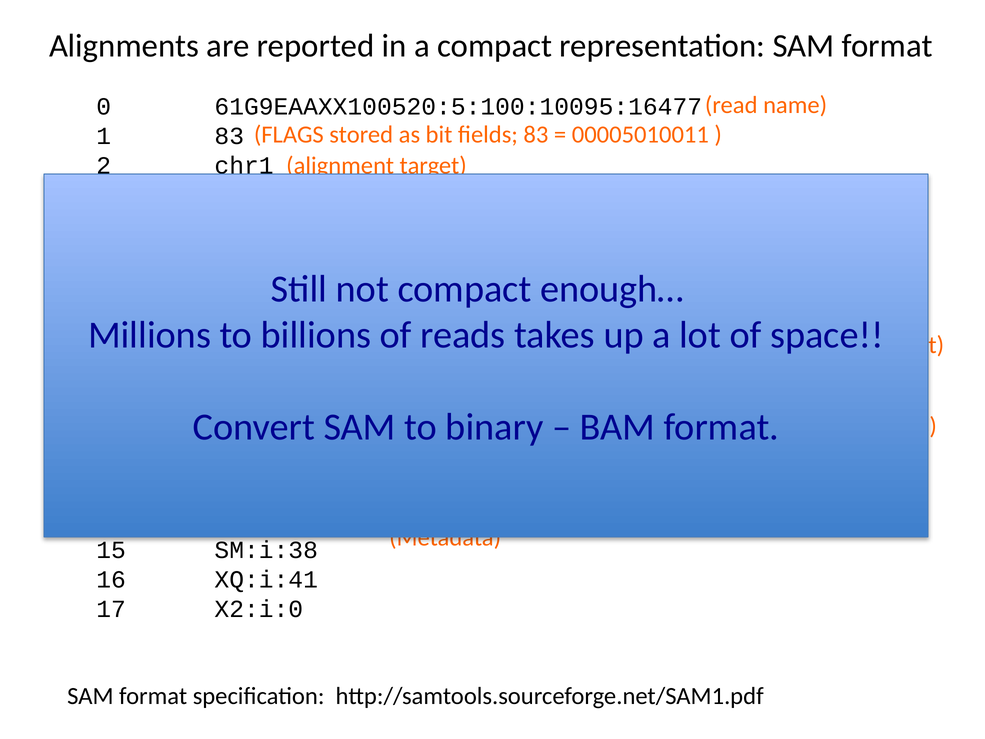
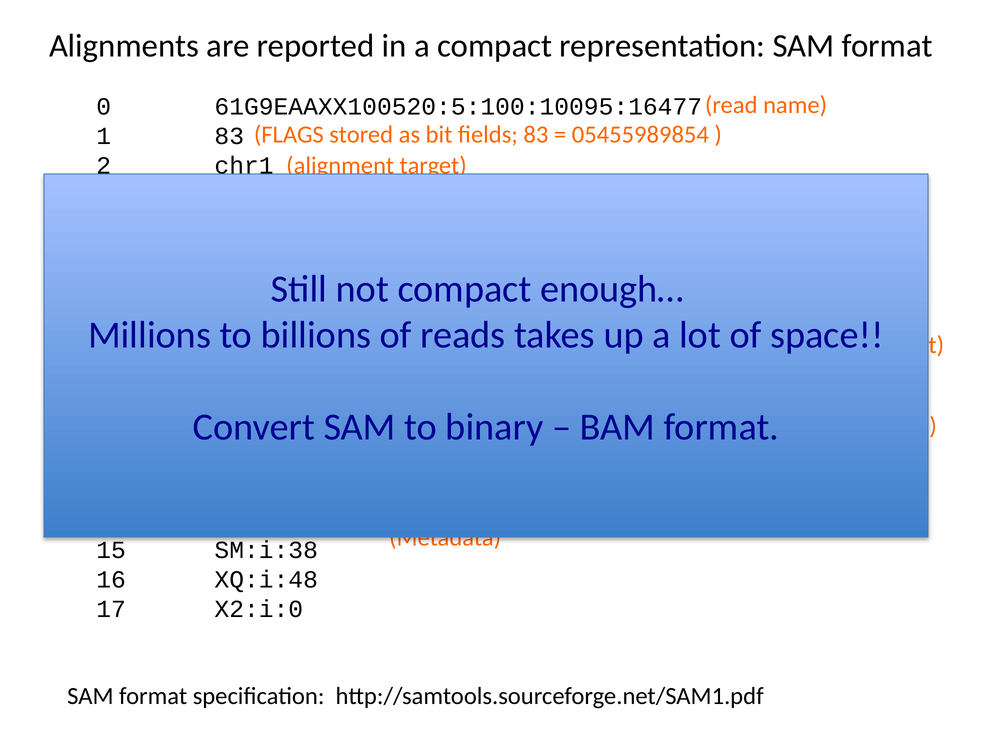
00005010011: 00005010011 -> 05455989854
XQ:i:41: XQ:i:41 -> XQ:i:48
